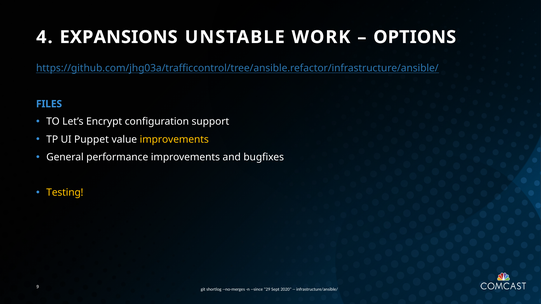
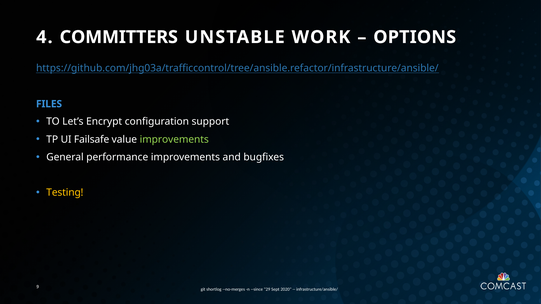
EXPANSIONS: EXPANSIONS -> COMMITTERS
Puppet: Puppet -> Failsafe
improvements at (174, 139) colour: yellow -> light green
